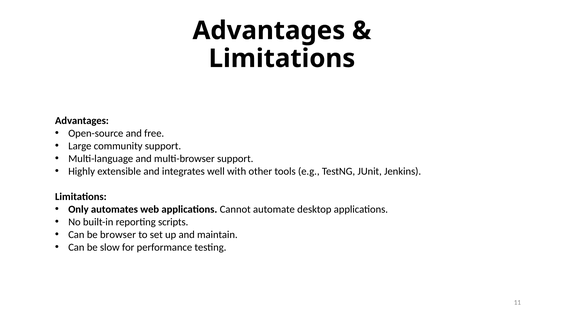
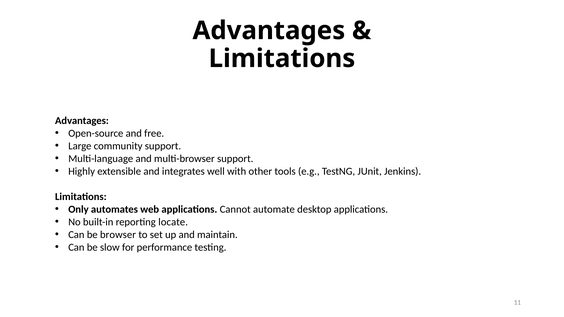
scripts: scripts -> locate
